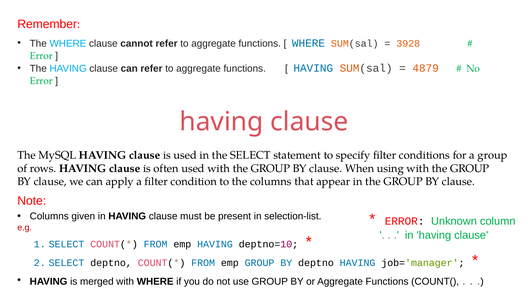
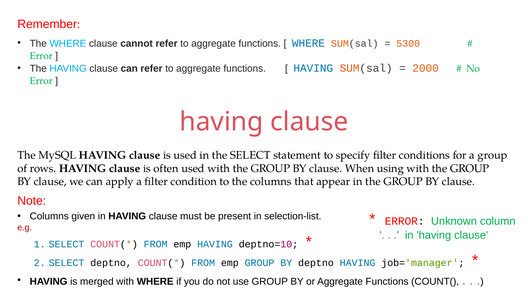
3928: 3928 -> 5300
4879: 4879 -> 2000
